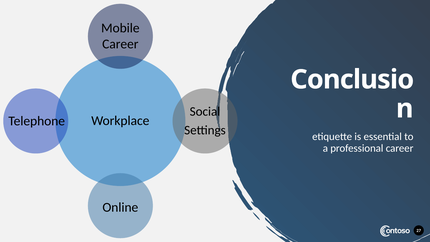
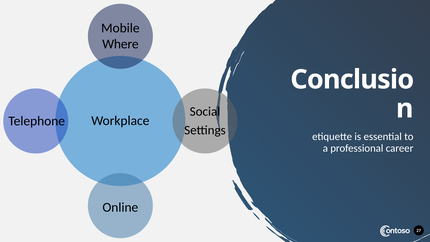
Career at (120, 44): Career -> Where
